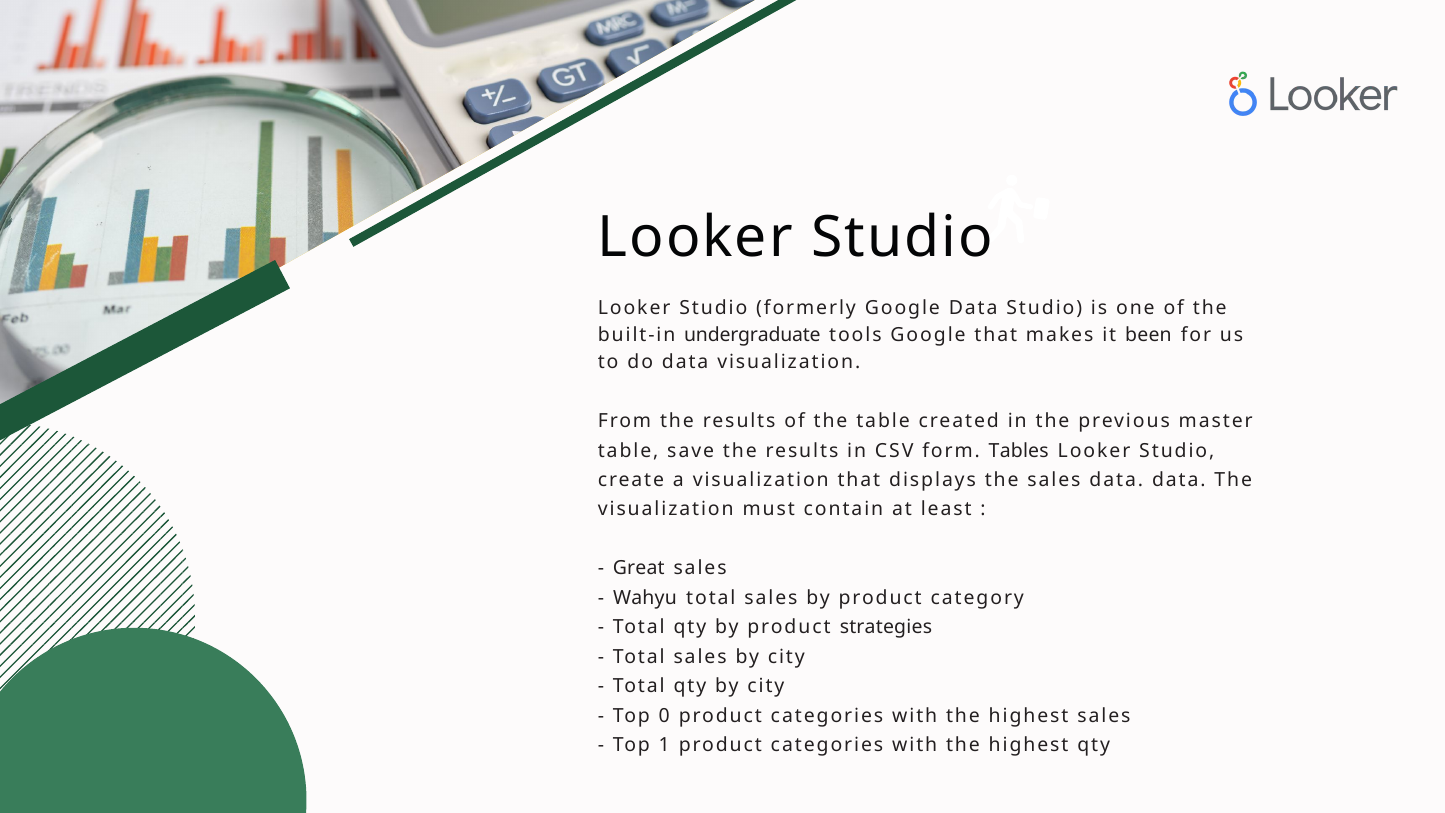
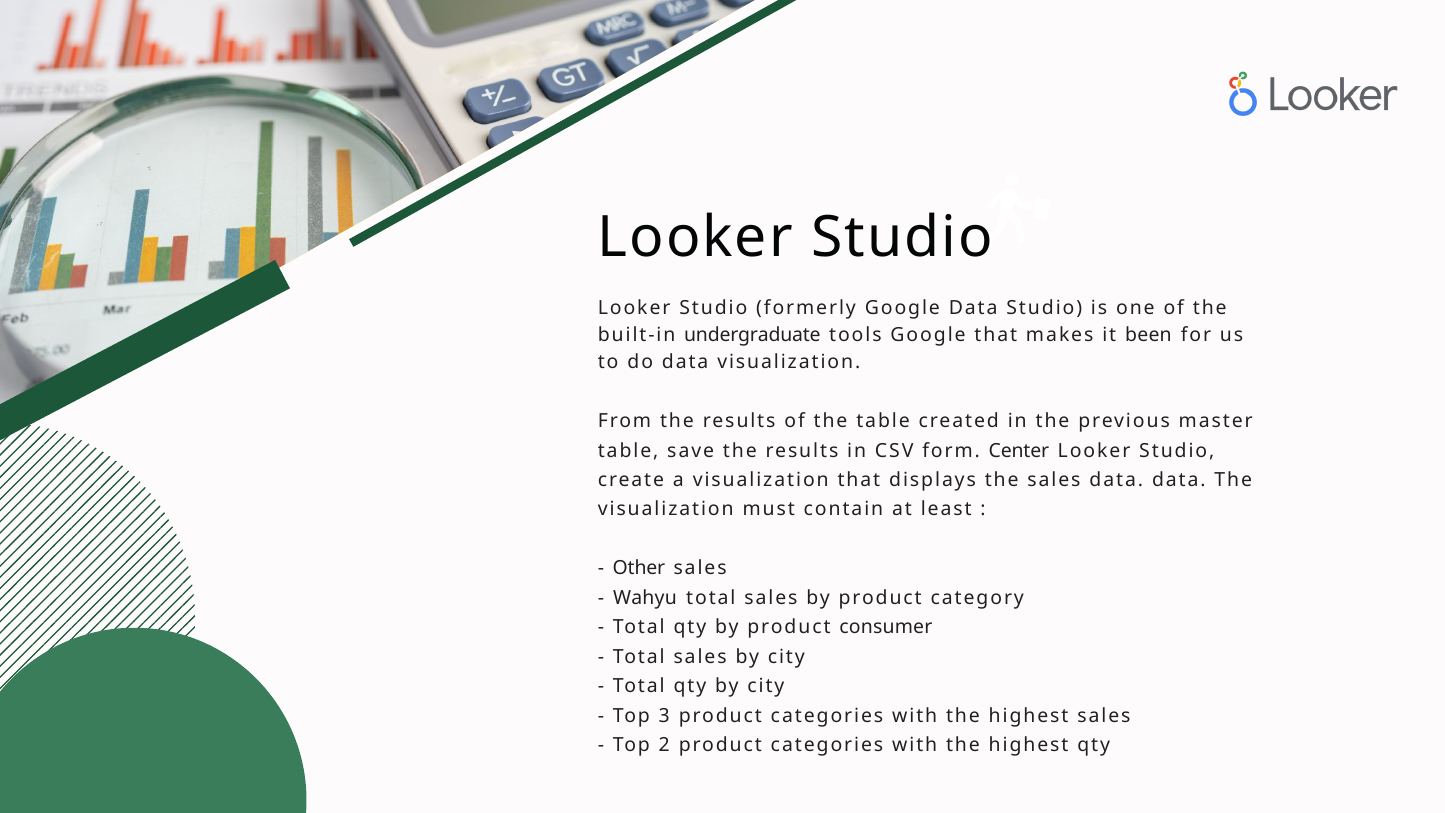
Tables: Tables -> Center
Great: Great -> Other
strategies: strategies -> consumer
0: 0 -> 3
1: 1 -> 2
